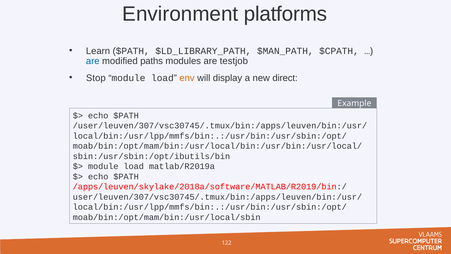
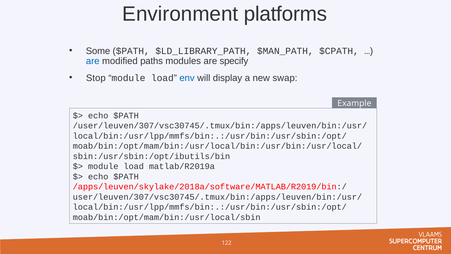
Learn: Learn -> Some
testjob: testjob -> specify
env colour: orange -> blue
direct: direct -> swap
